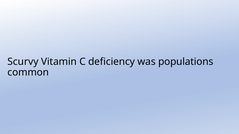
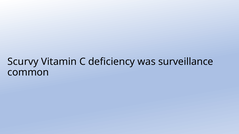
populations: populations -> surveillance
